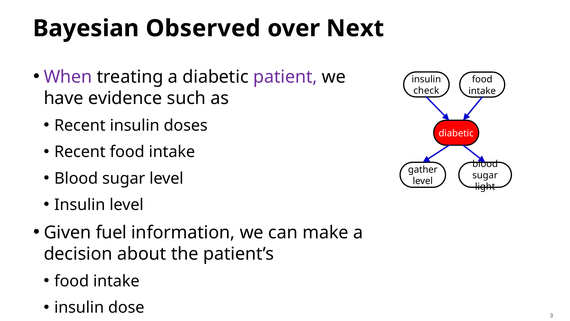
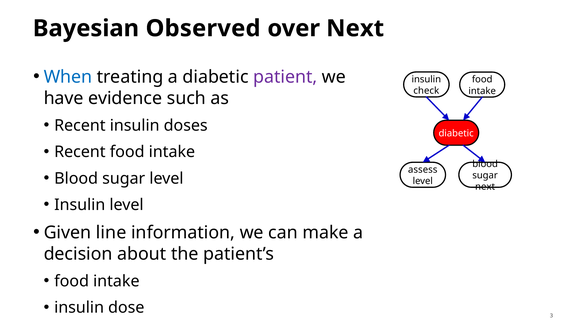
When colour: purple -> blue
gather: gather -> assess
light at (485, 187): light -> next
fuel: fuel -> line
